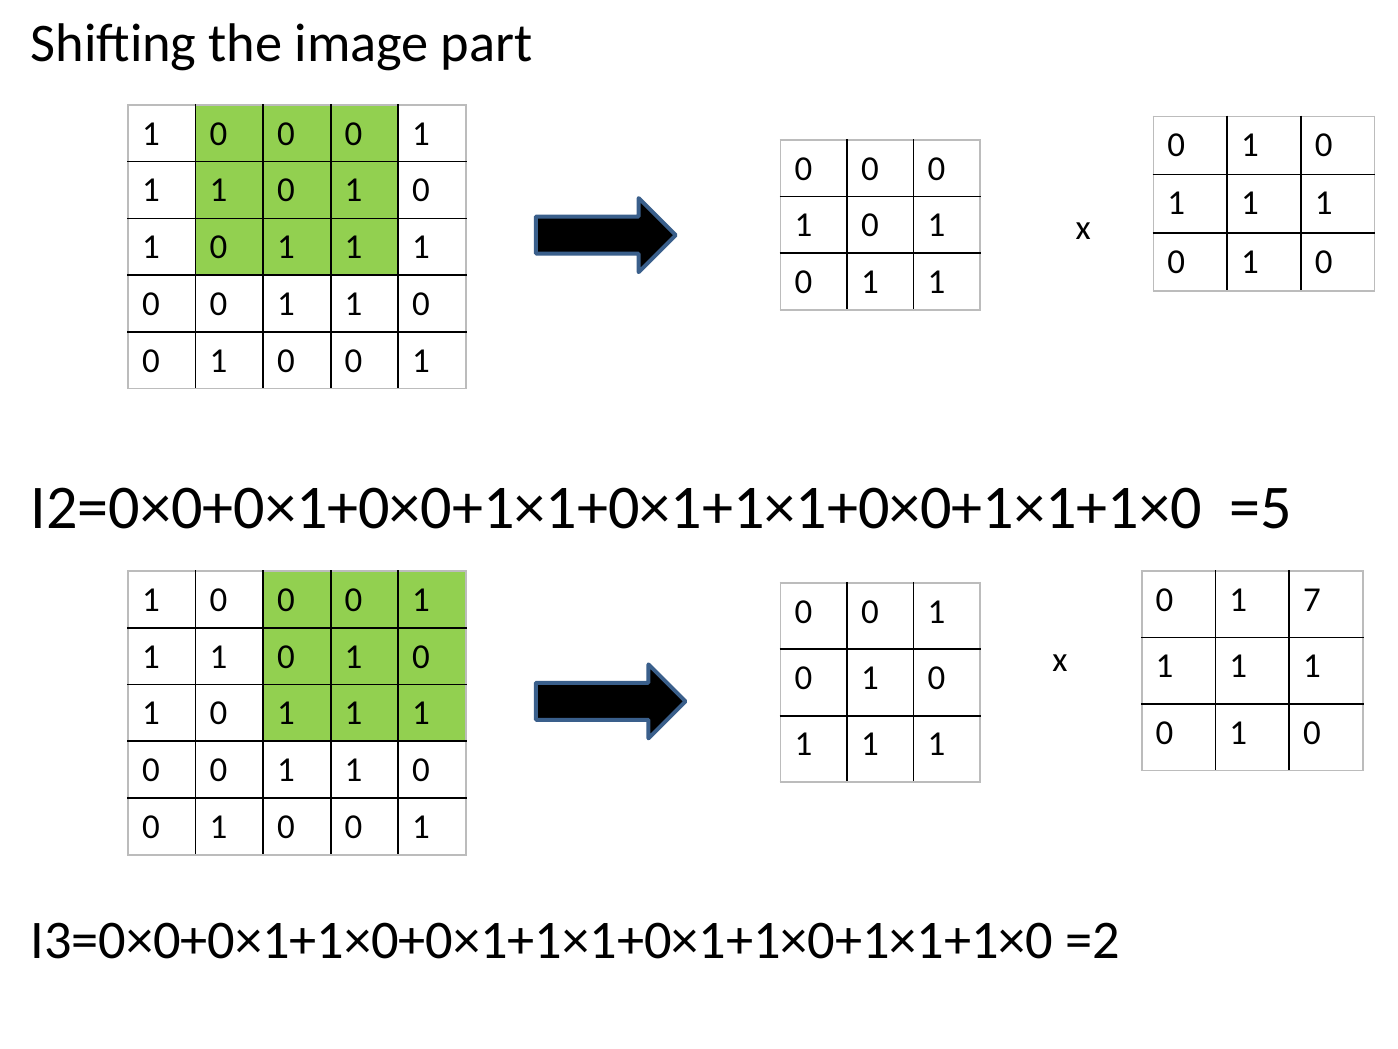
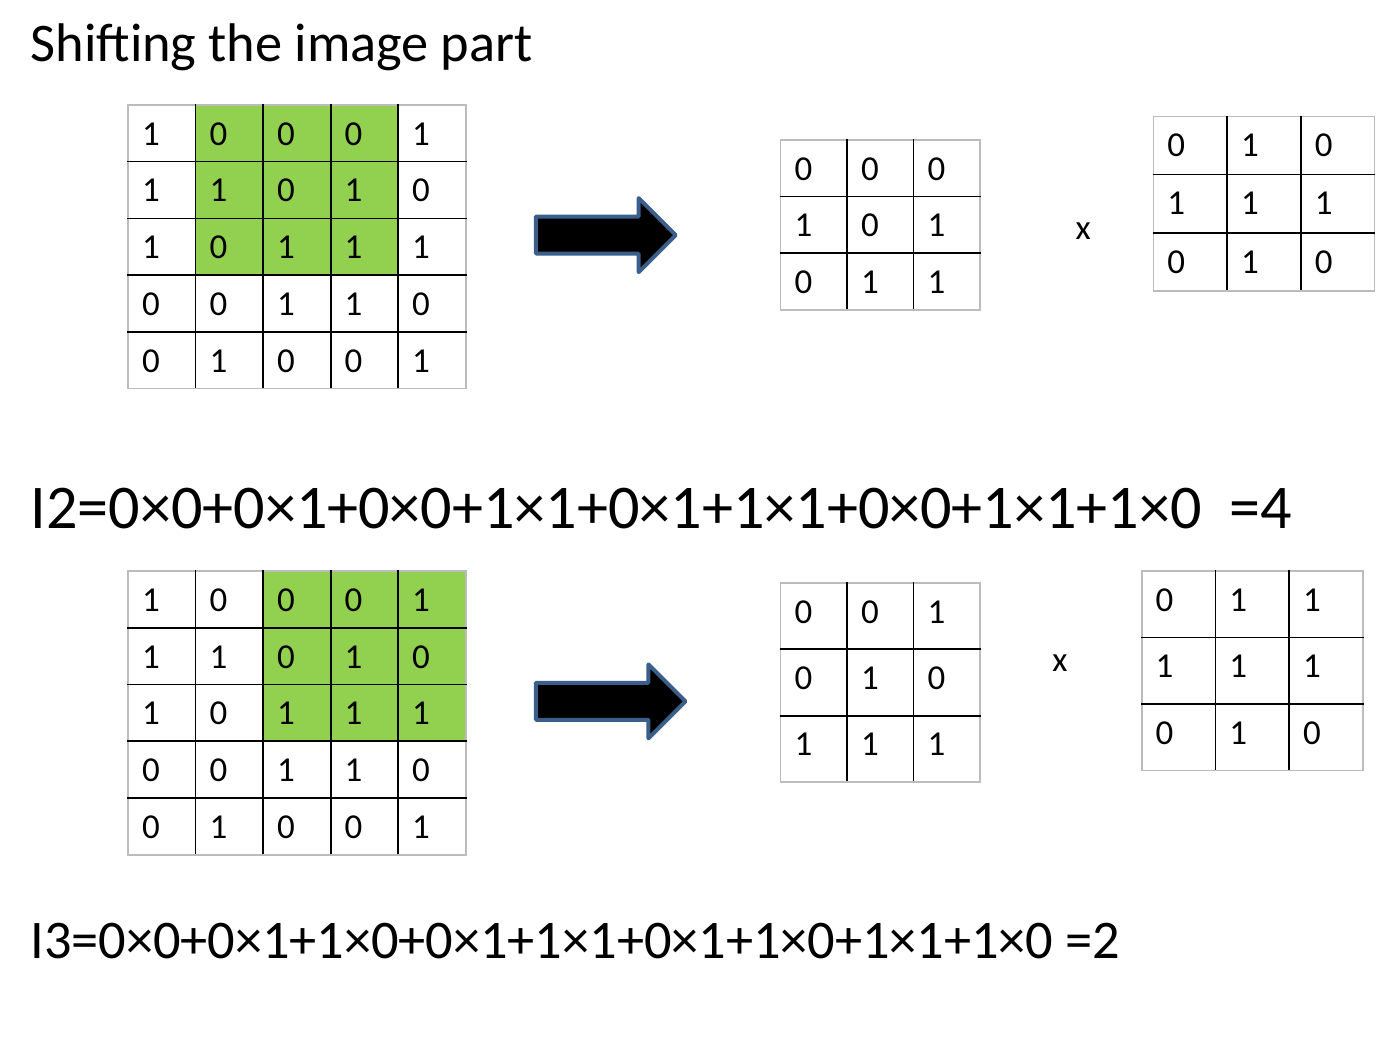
=5: =5 -> =4
7 at (1312, 600): 7 -> 1
